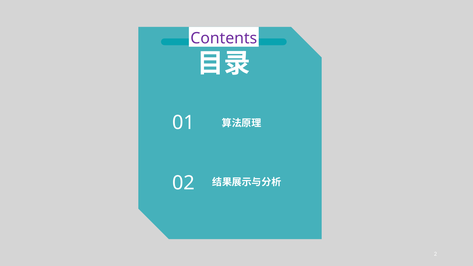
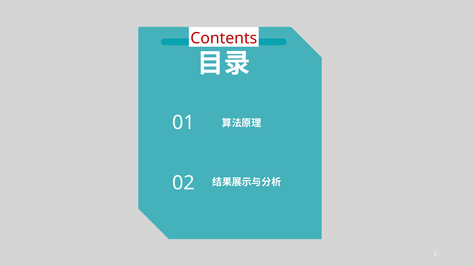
Contents colour: purple -> red
